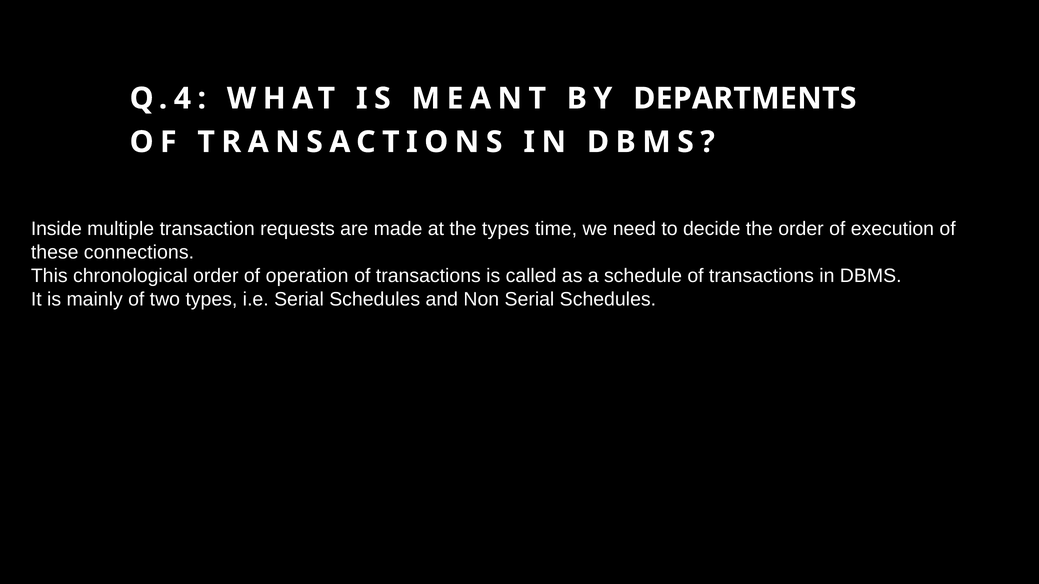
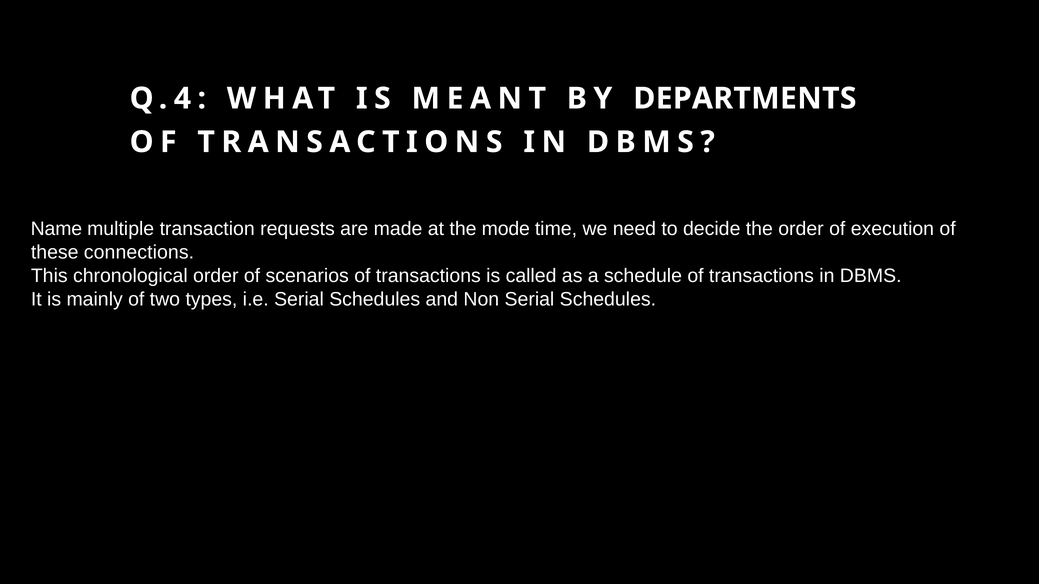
Inside: Inside -> Name
the types: types -> mode
operation: operation -> scenarios
